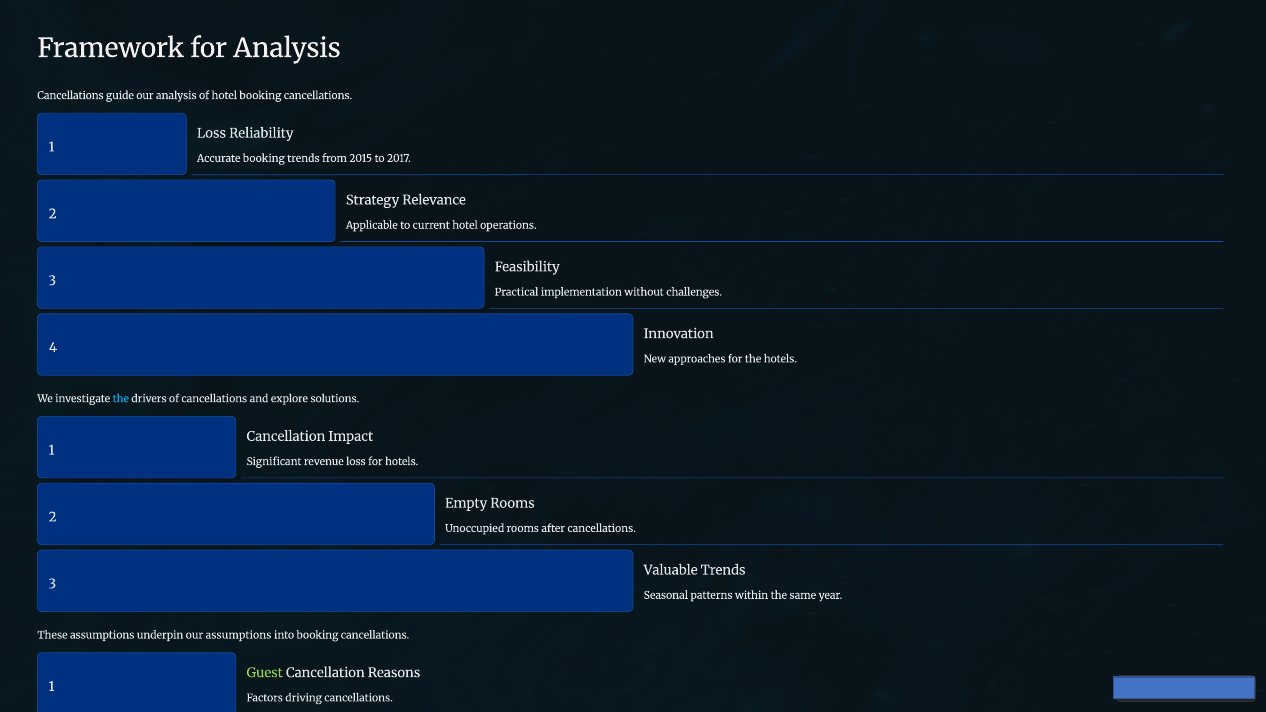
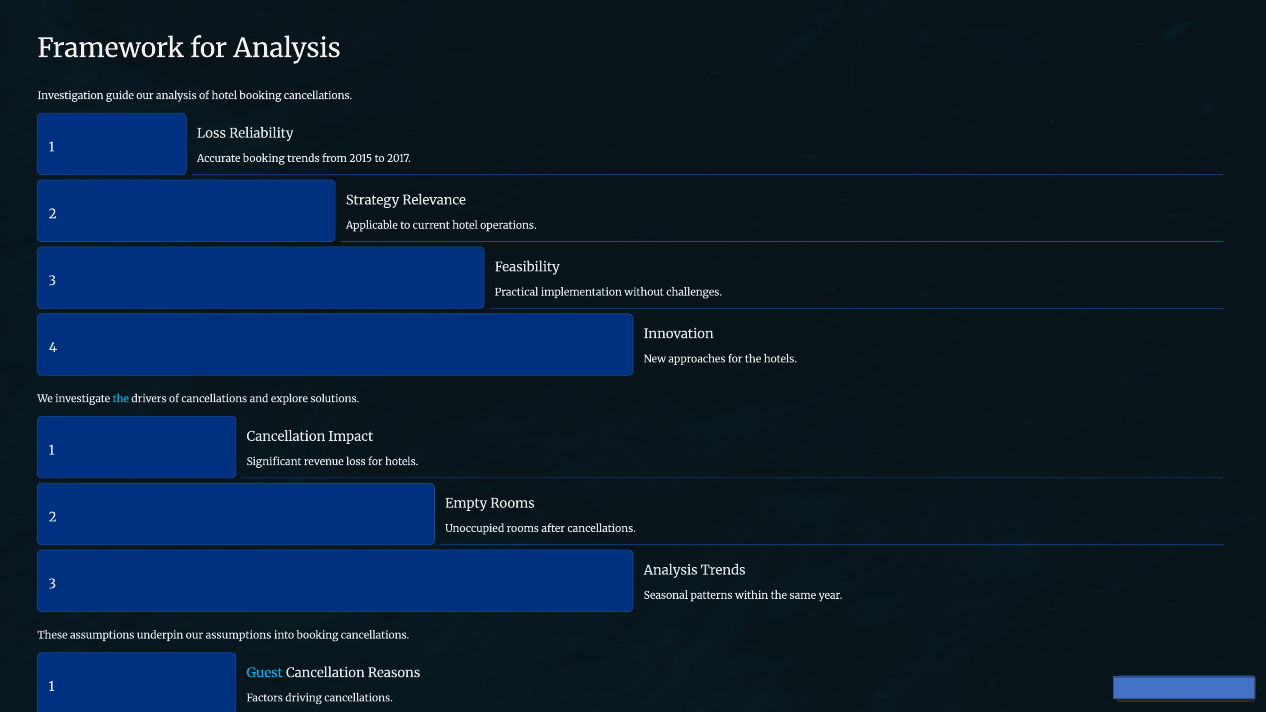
Cancellations at (70, 96): Cancellations -> Investigation
Valuable at (671, 570): Valuable -> Analysis
Guest colour: light green -> light blue
